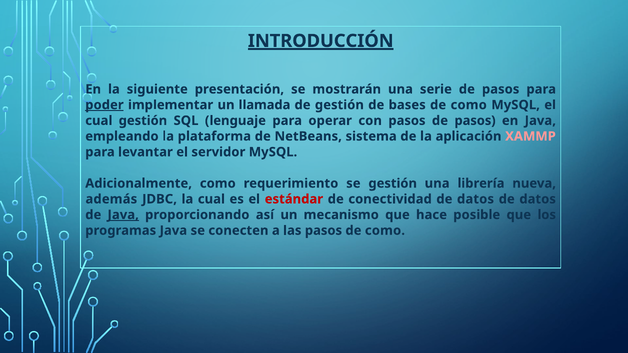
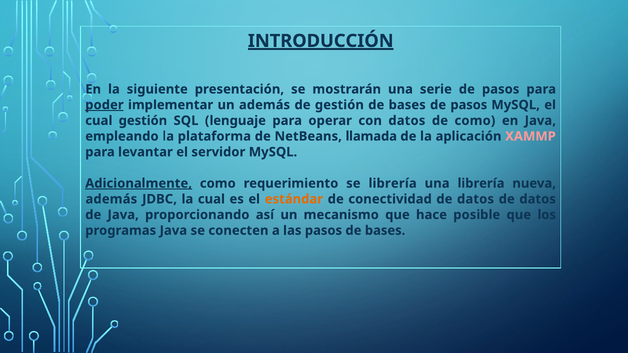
un llamada: llamada -> además
bases de como: como -> pasos
con pasos: pasos -> datos
pasos at (475, 121): pasos -> como
sistema: sistema -> llamada
Adicionalmente underline: none -> present
se gestión: gestión -> librería
estándar colour: red -> orange
Java at (123, 215) underline: present -> none
como at (385, 231): como -> bases
